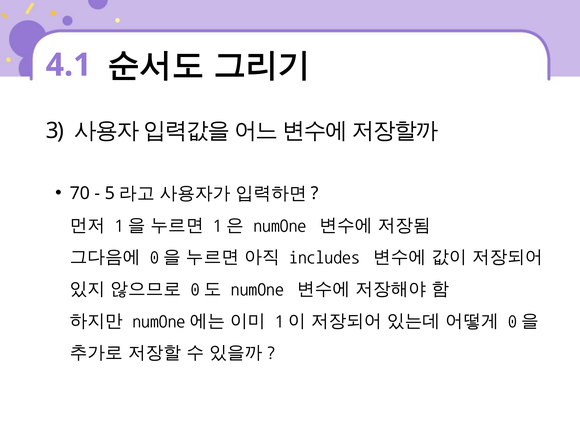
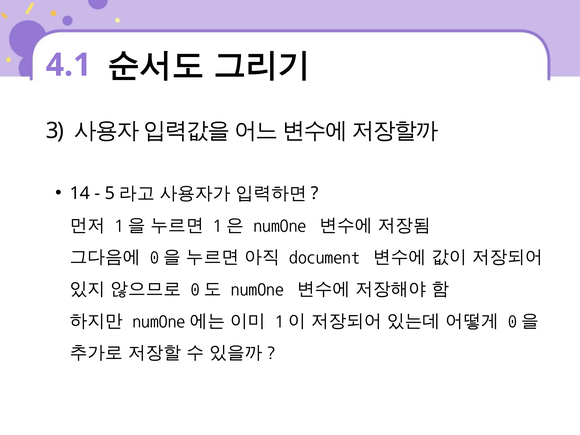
70: 70 -> 14
includes: includes -> document
